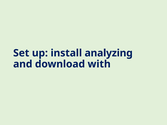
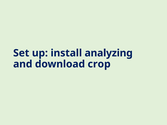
with: with -> crop
